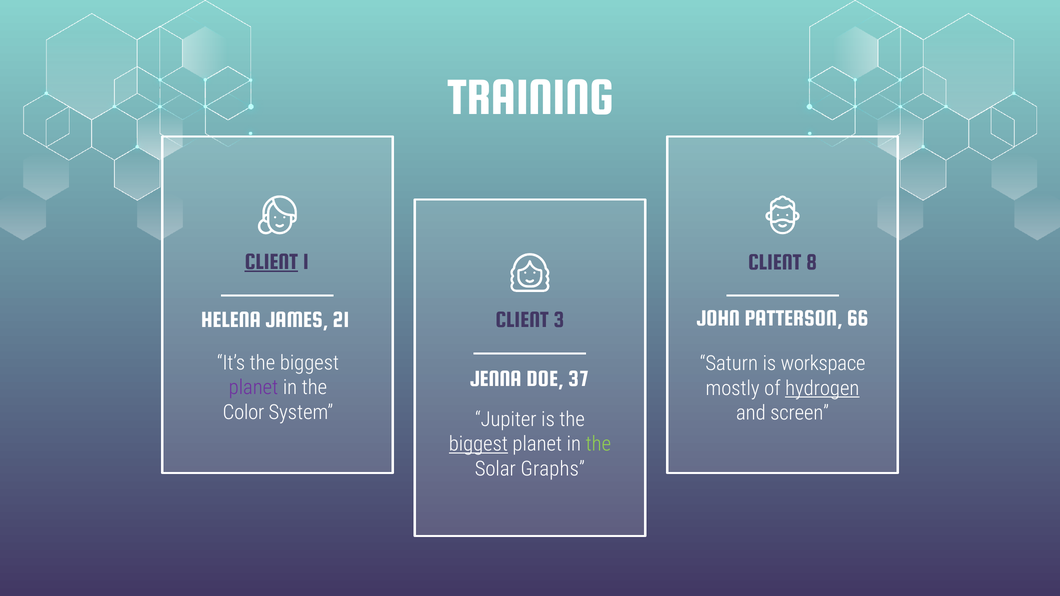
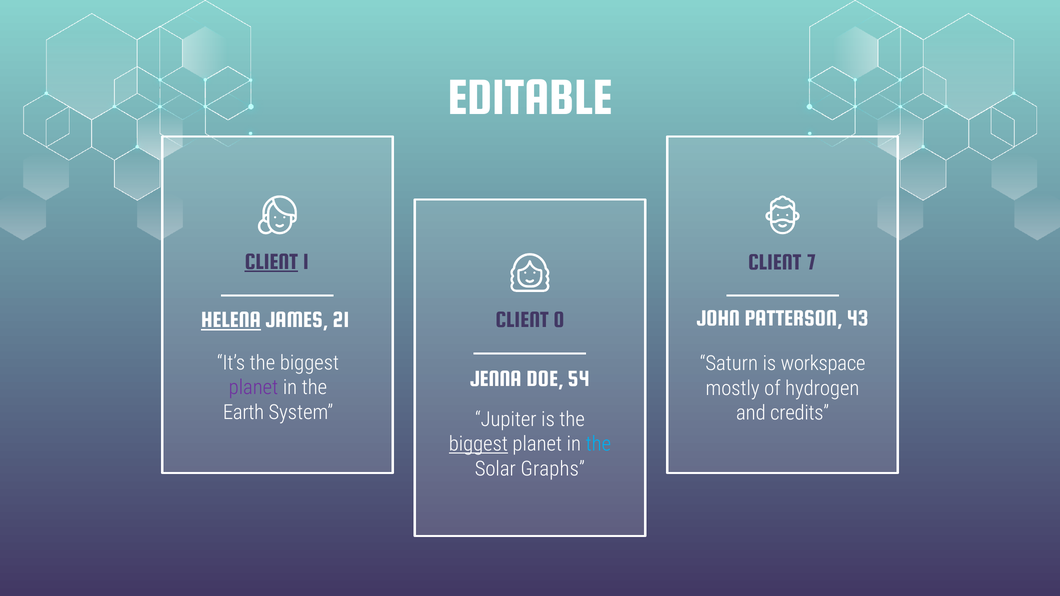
TRAINING: TRAINING -> EDITABLE
8: 8 -> 7
66: 66 -> 43
HELENA underline: none -> present
3: 3 -> 0
37: 37 -> 54
hydrogen underline: present -> none
Color: Color -> Earth
screen: screen -> credits
the at (598, 444) colour: light green -> light blue
